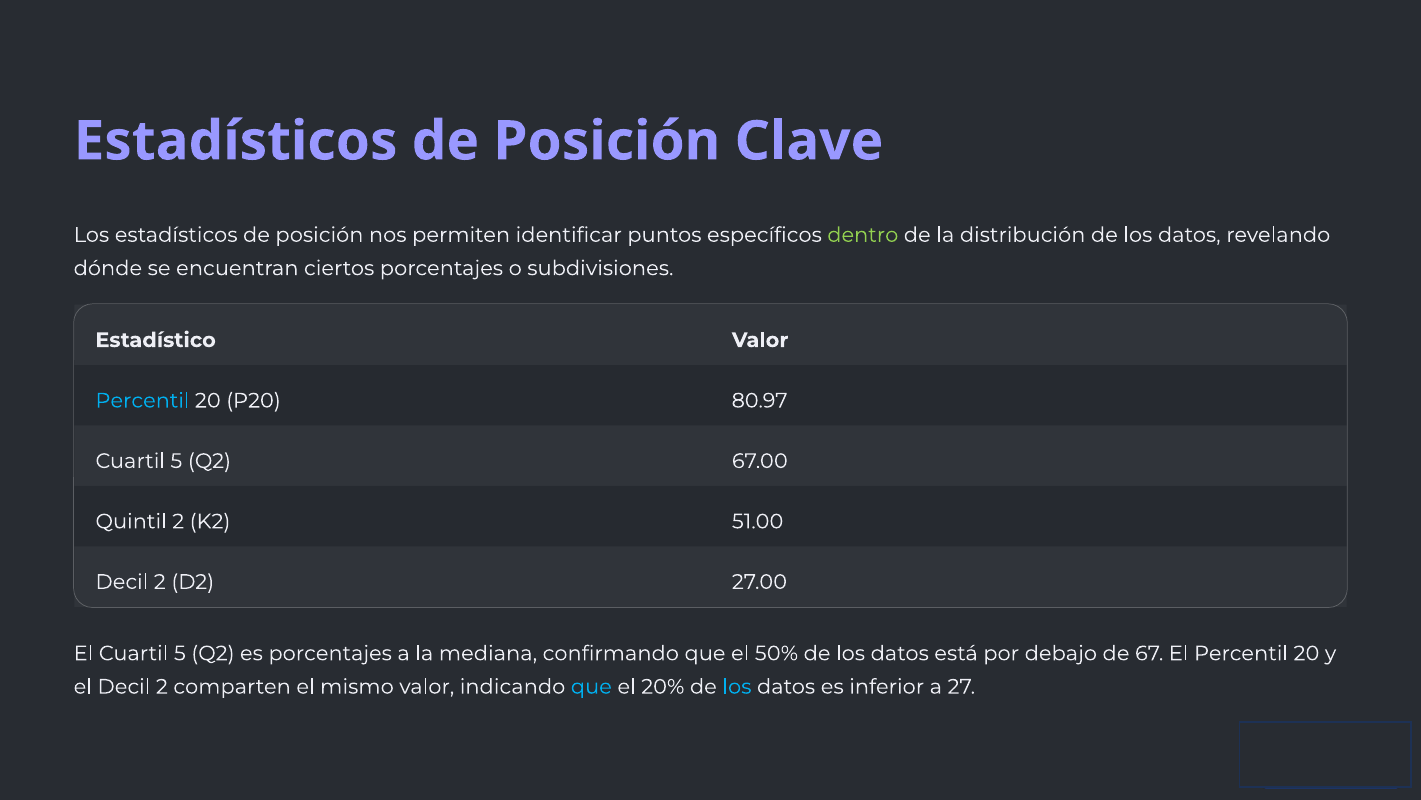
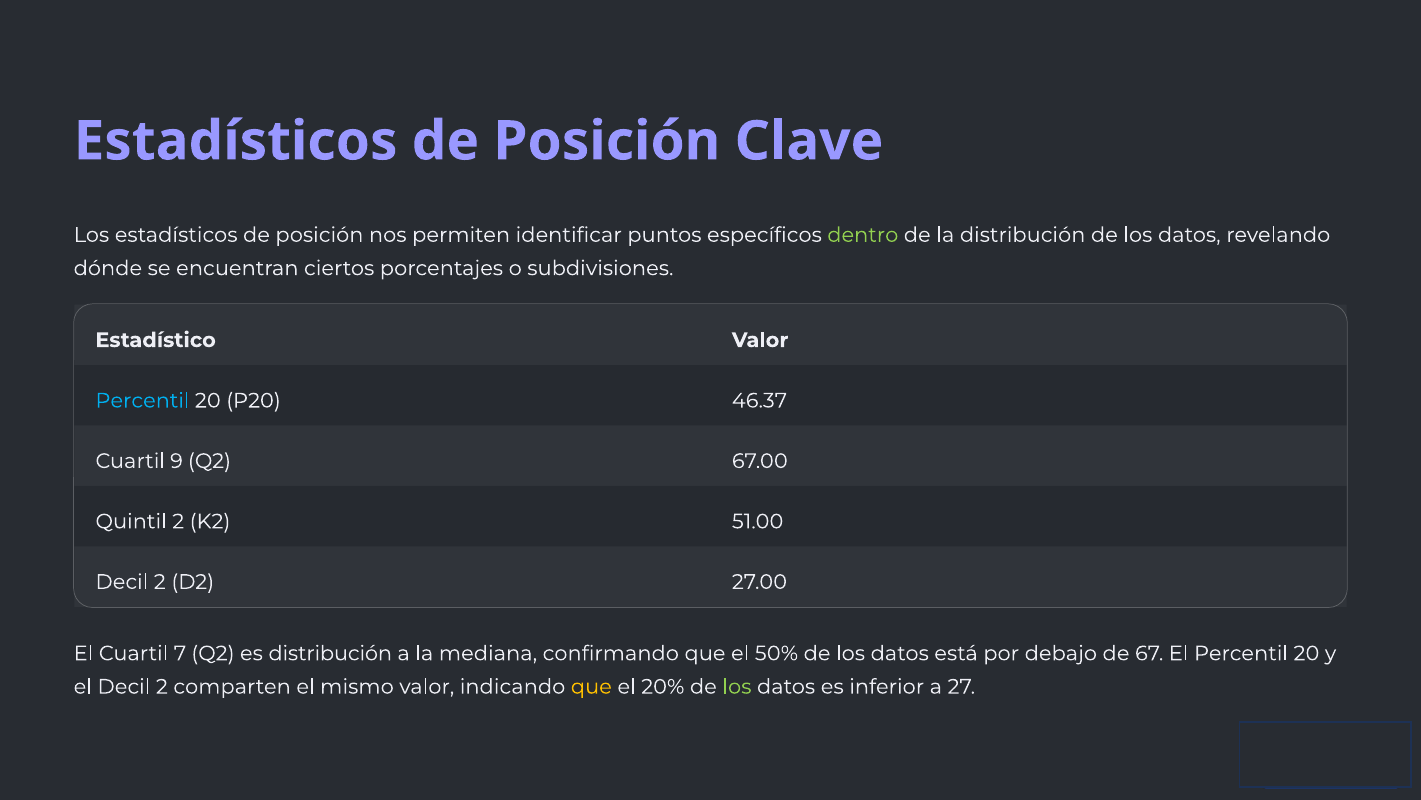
80.97: 80.97 -> 46.37
5 at (176, 461): 5 -> 9
El Cuartil 5: 5 -> 7
es porcentajes: porcentajes -> distribución
que at (591, 686) colour: light blue -> yellow
los at (737, 686) colour: light blue -> light green
